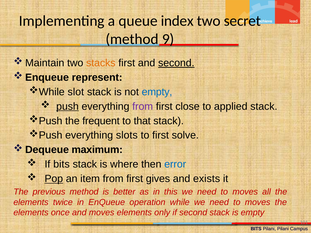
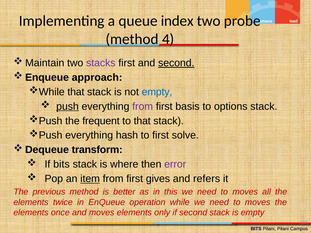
secret: secret -> probe
9: 9 -> 4
stacks colour: orange -> purple
represent: represent -> approach
slot at (76, 92): slot -> that
close: close -> basis
applied: applied -> options
slots: slots -> hash
maximum: maximum -> transform
error colour: blue -> purple
Pop underline: present -> none
item underline: none -> present
exists: exists -> refers
